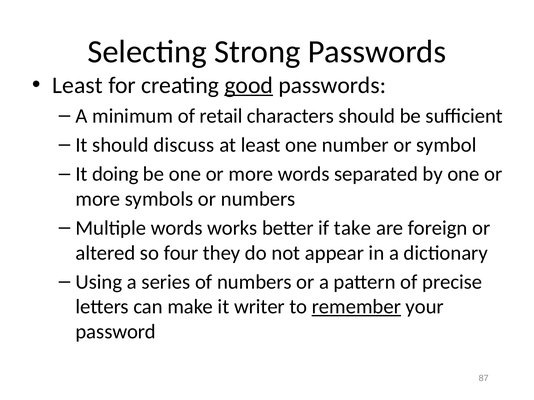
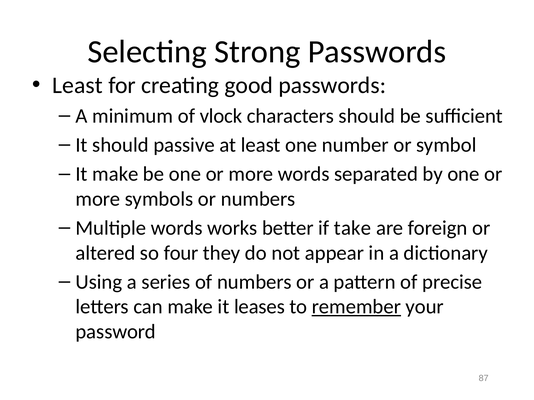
good underline: present -> none
retail: retail -> vlock
discuss: discuss -> passive
It doing: doing -> make
writer: writer -> leases
